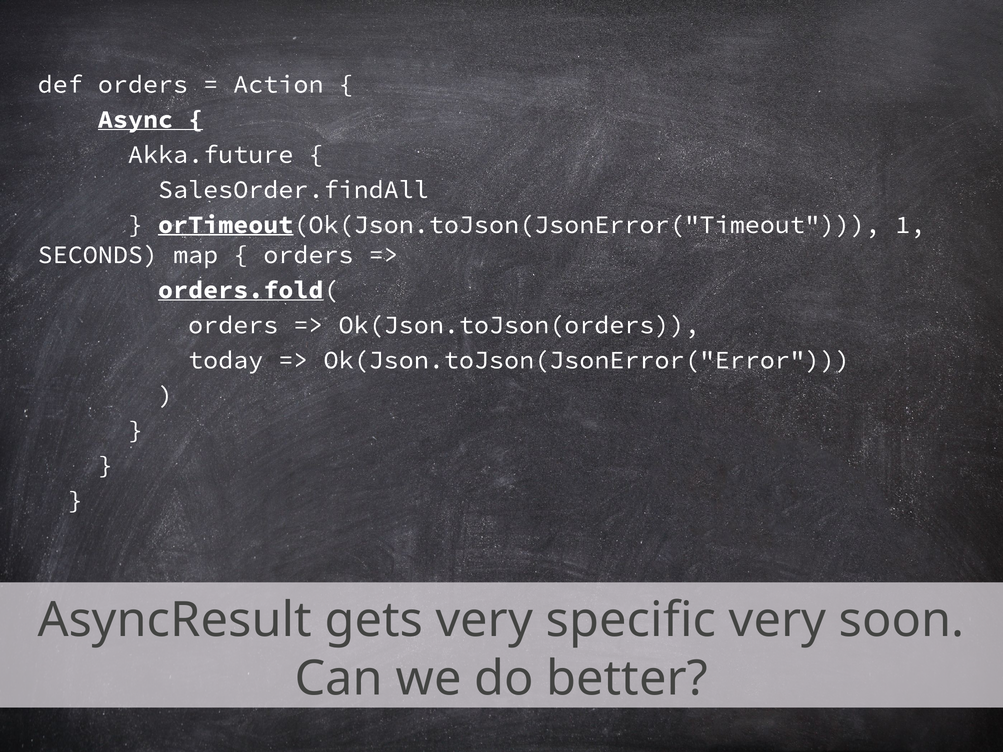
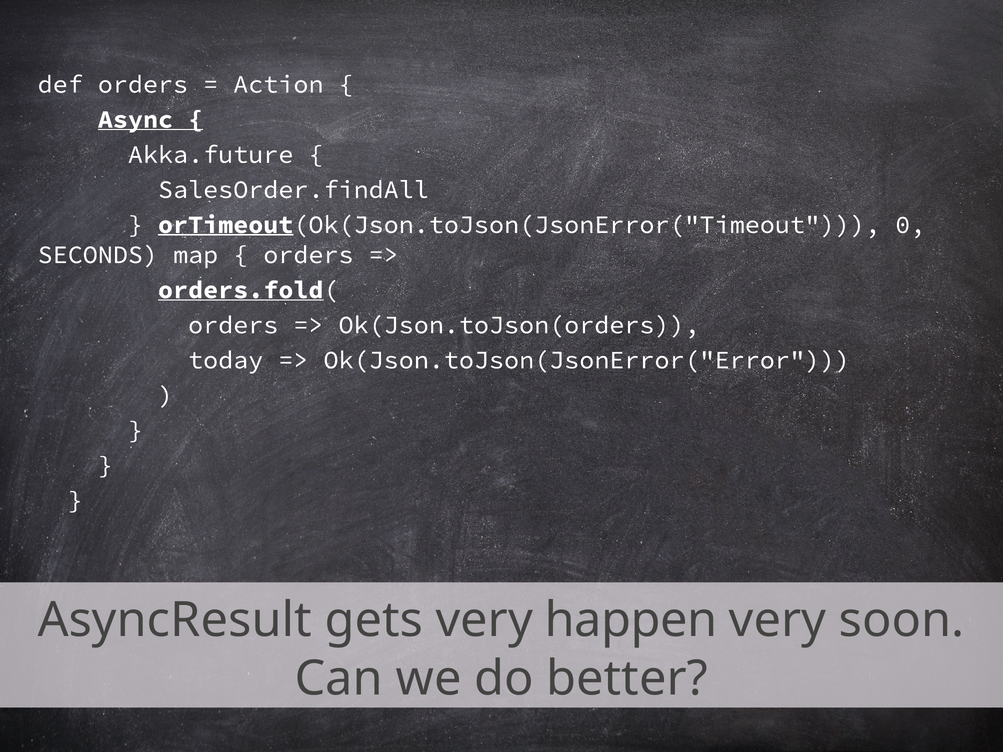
1: 1 -> 0
specific: specific -> happen
